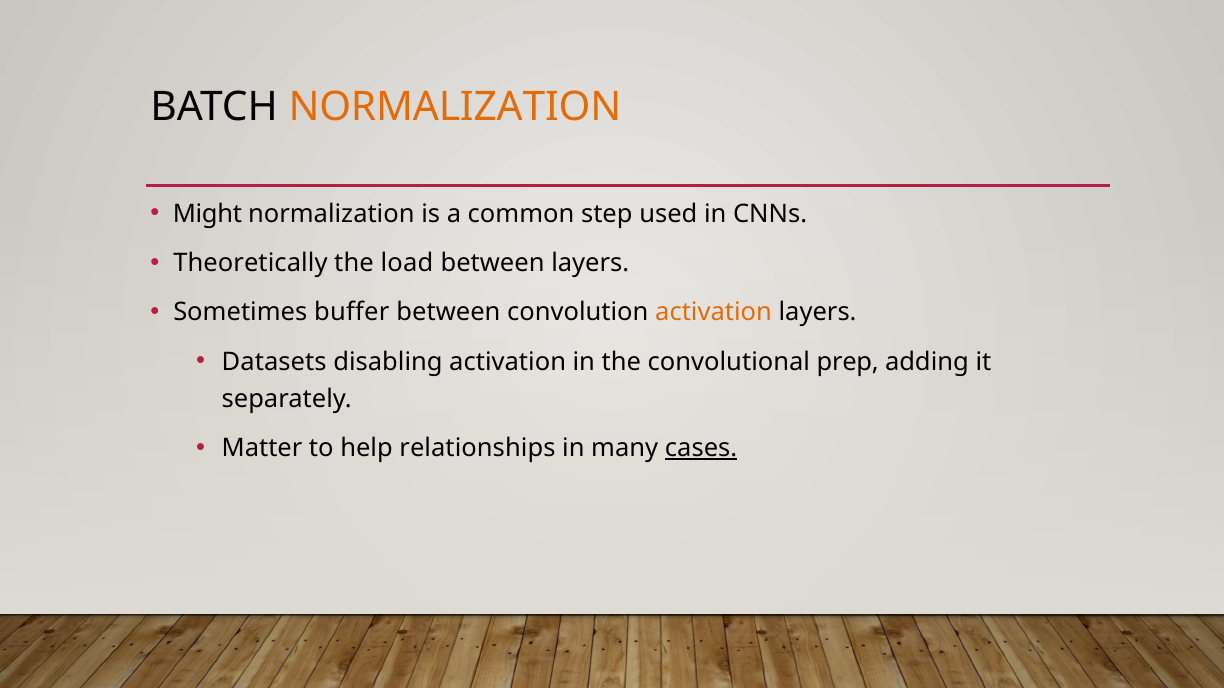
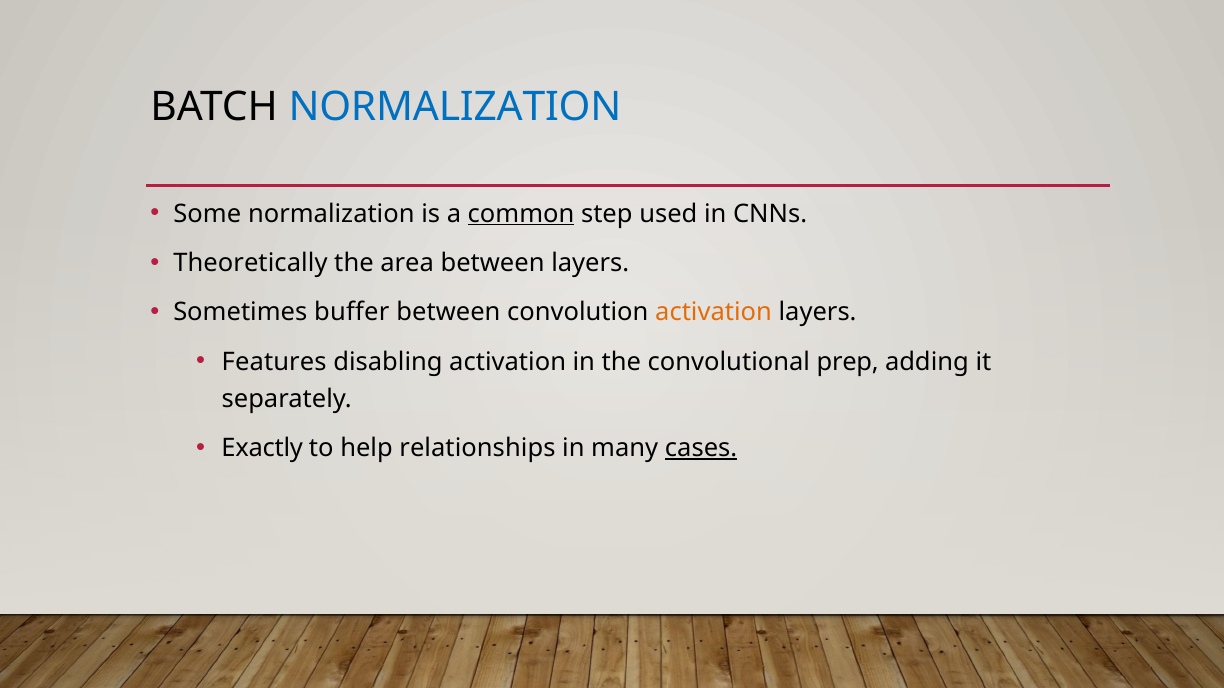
NORMALIZATION at (455, 107) colour: orange -> blue
Might: Might -> Some
common underline: none -> present
load: load -> area
Datasets: Datasets -> Features
Matter: Matter -> Exactly
